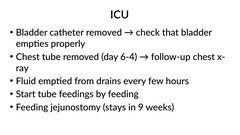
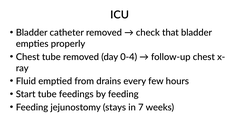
6-4: 6-4 -> 0-4
9: 9 -> 7
